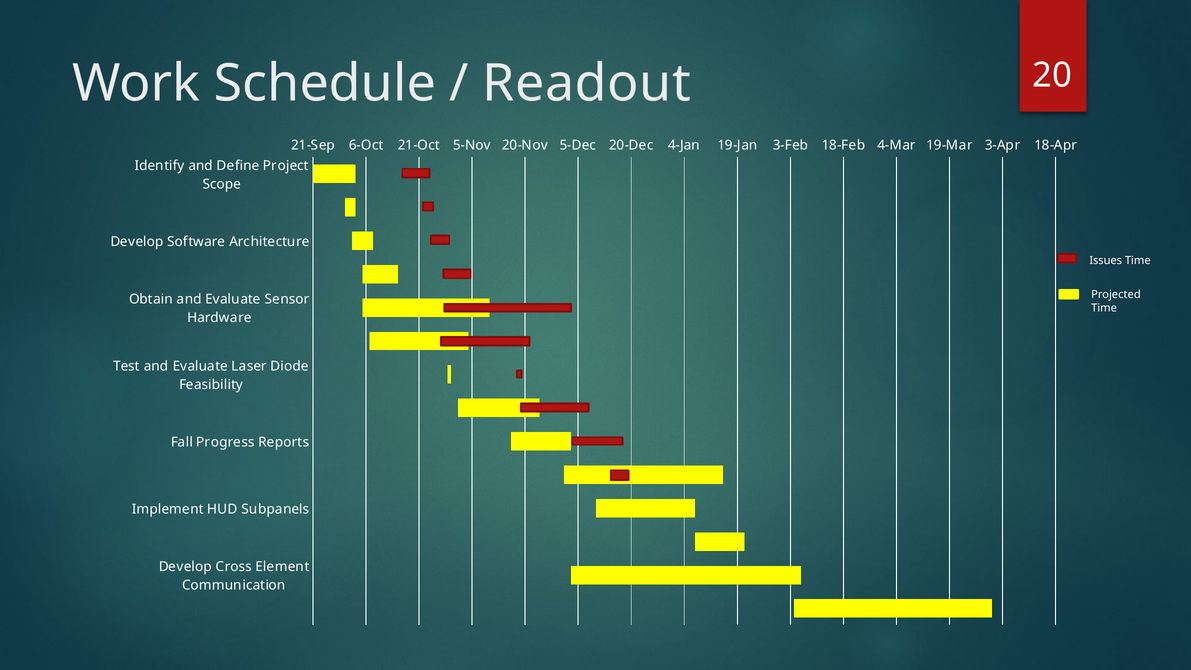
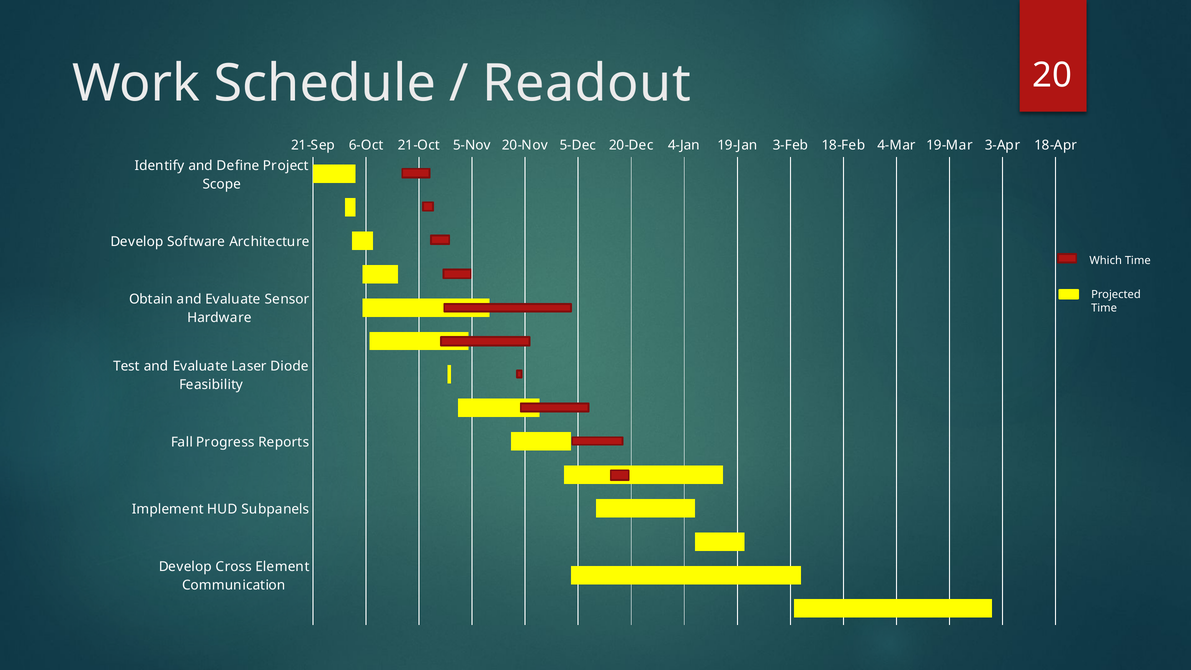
Issues: Issues -> Which
